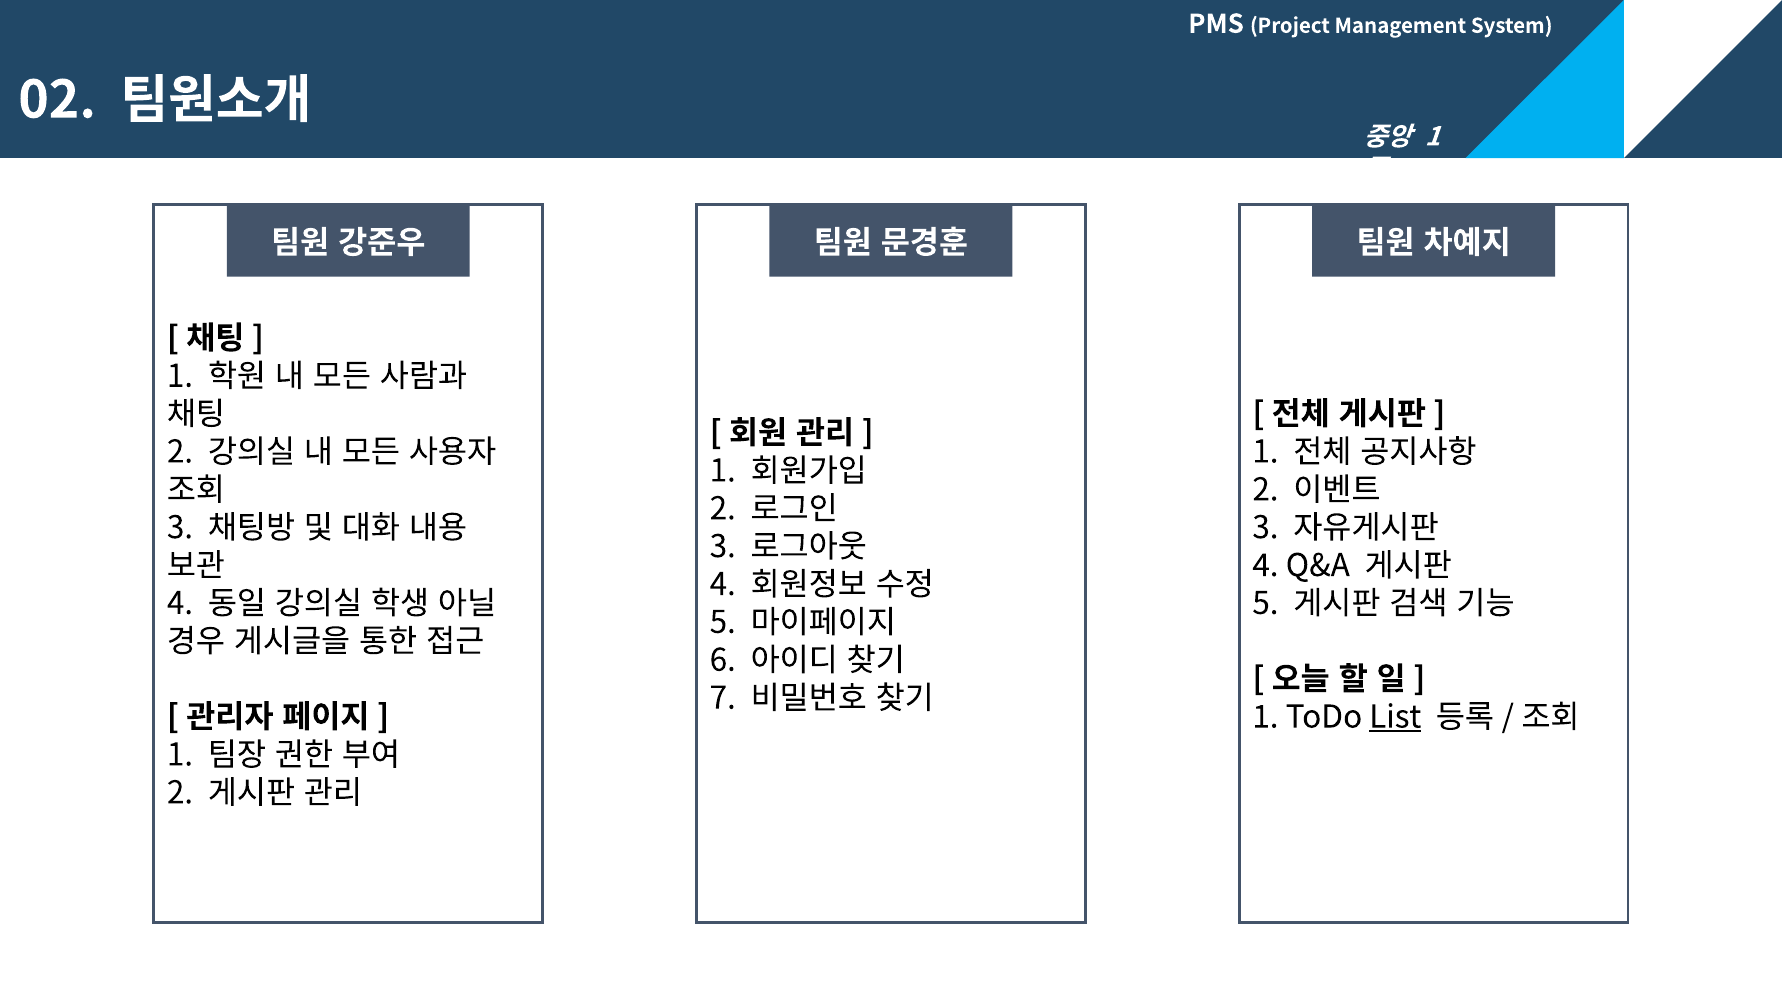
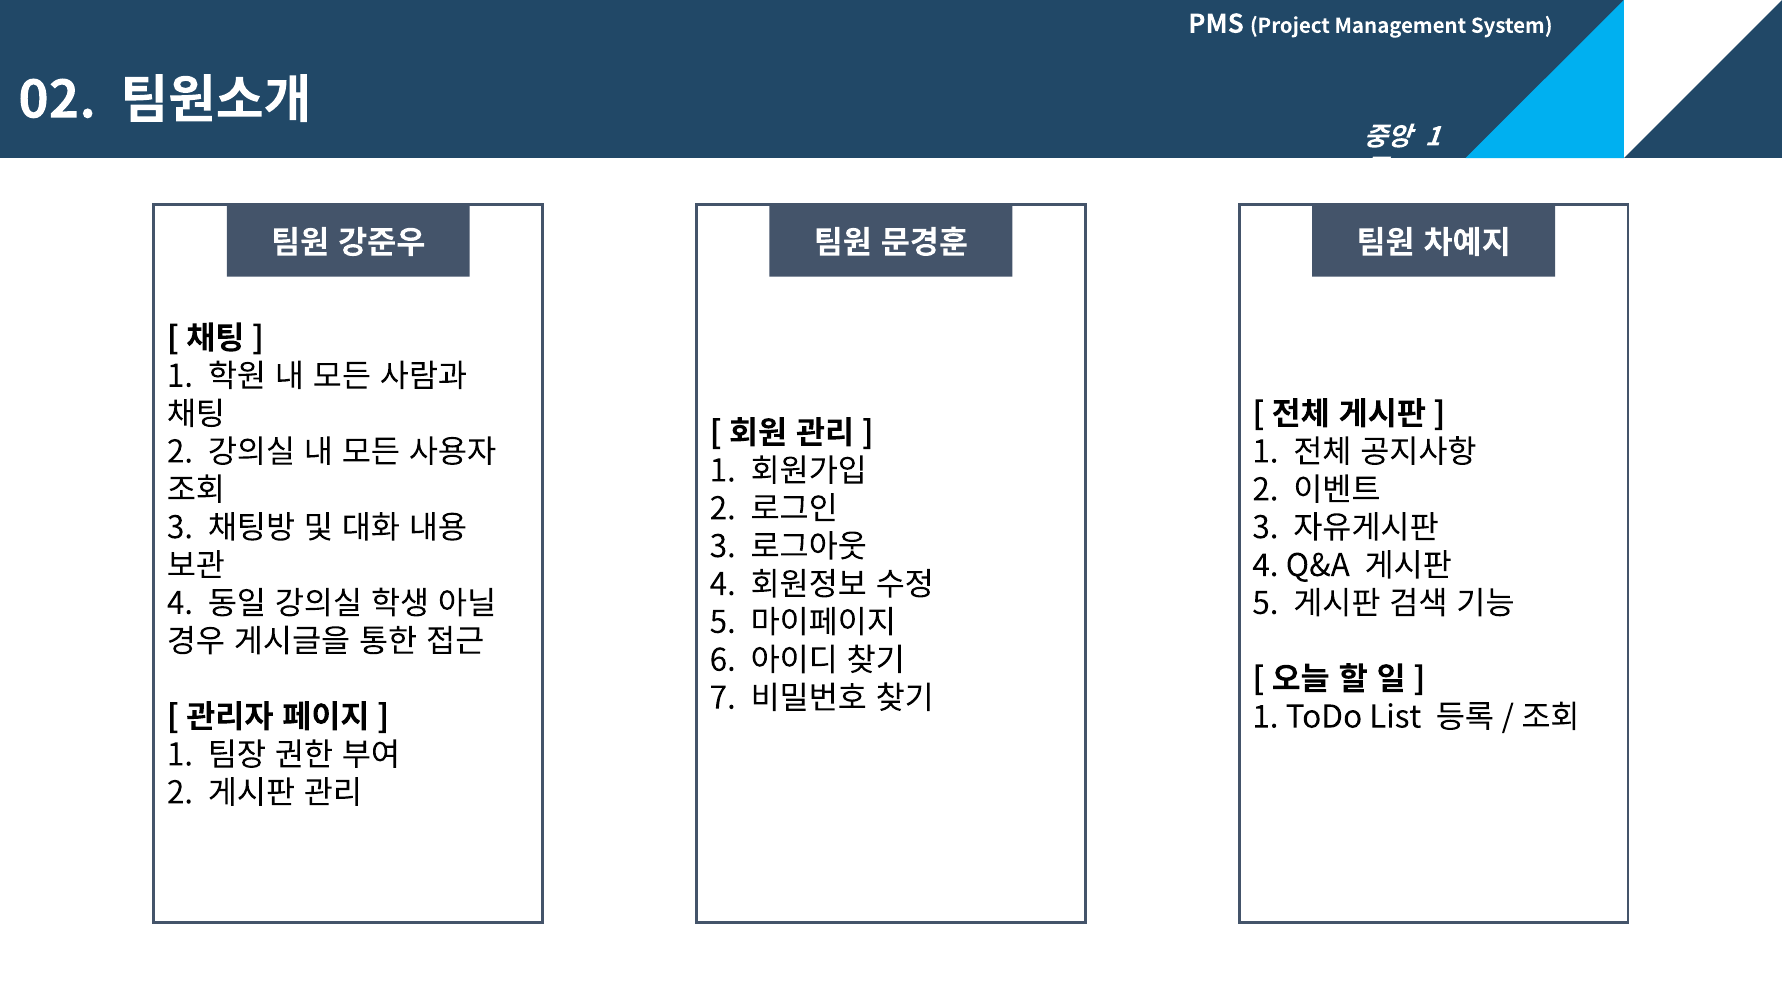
List underline: present -> none
